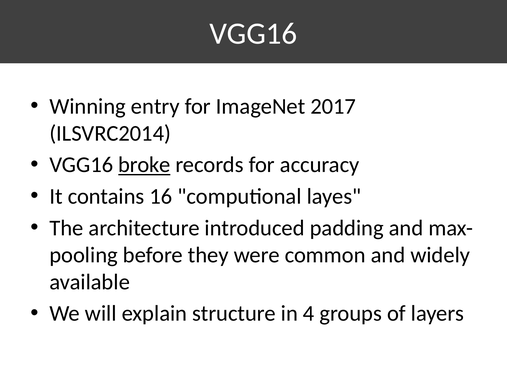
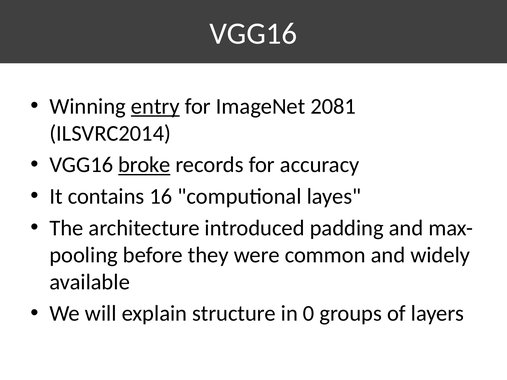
entry underline: none -> present
2017: 2017 -> 2081
4: 4 -> 0
